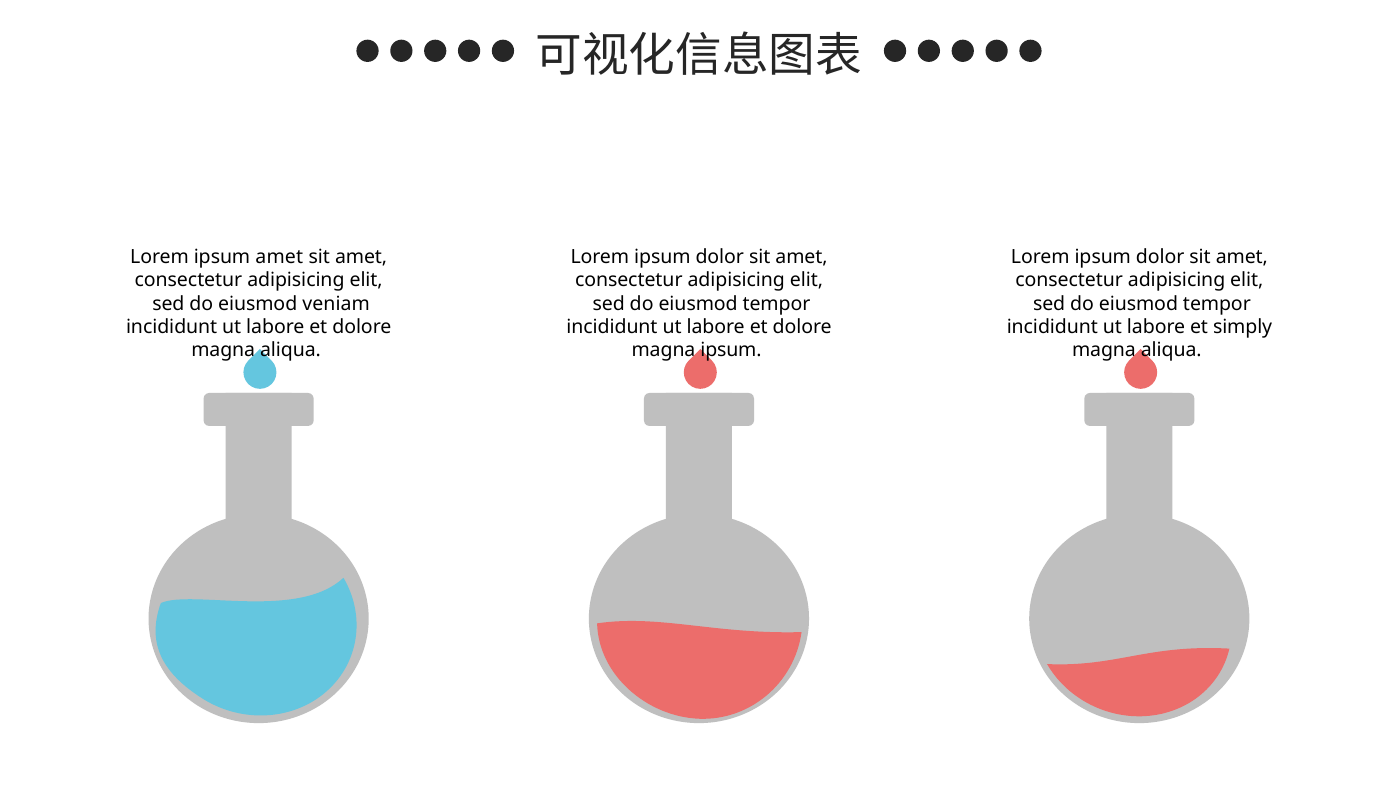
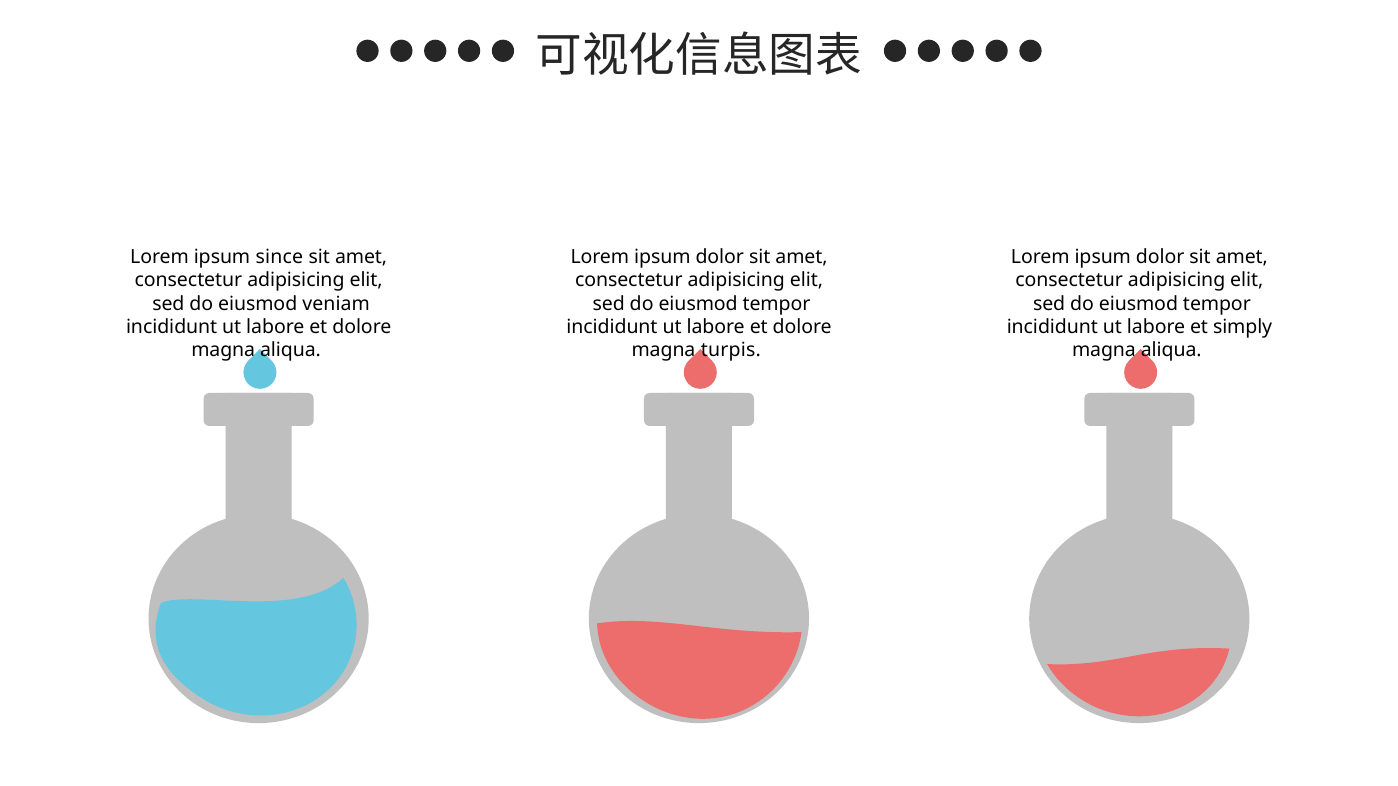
ipsum amet: amet -> since
magna ipsum: ipsum -> turpis
